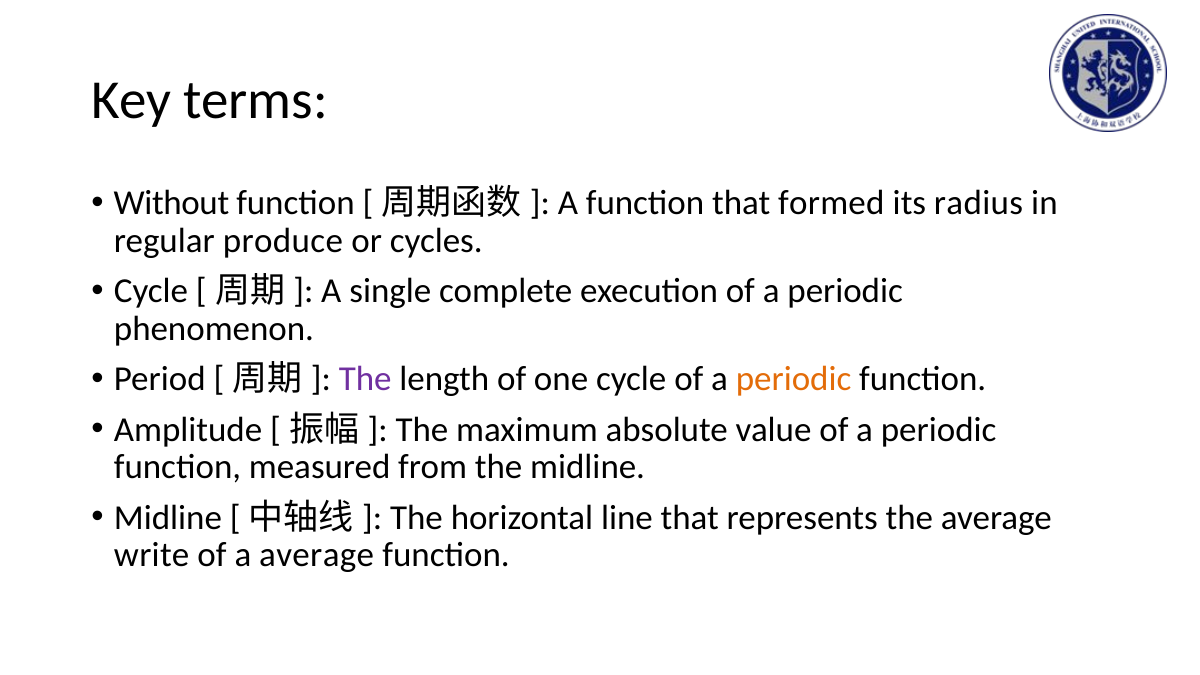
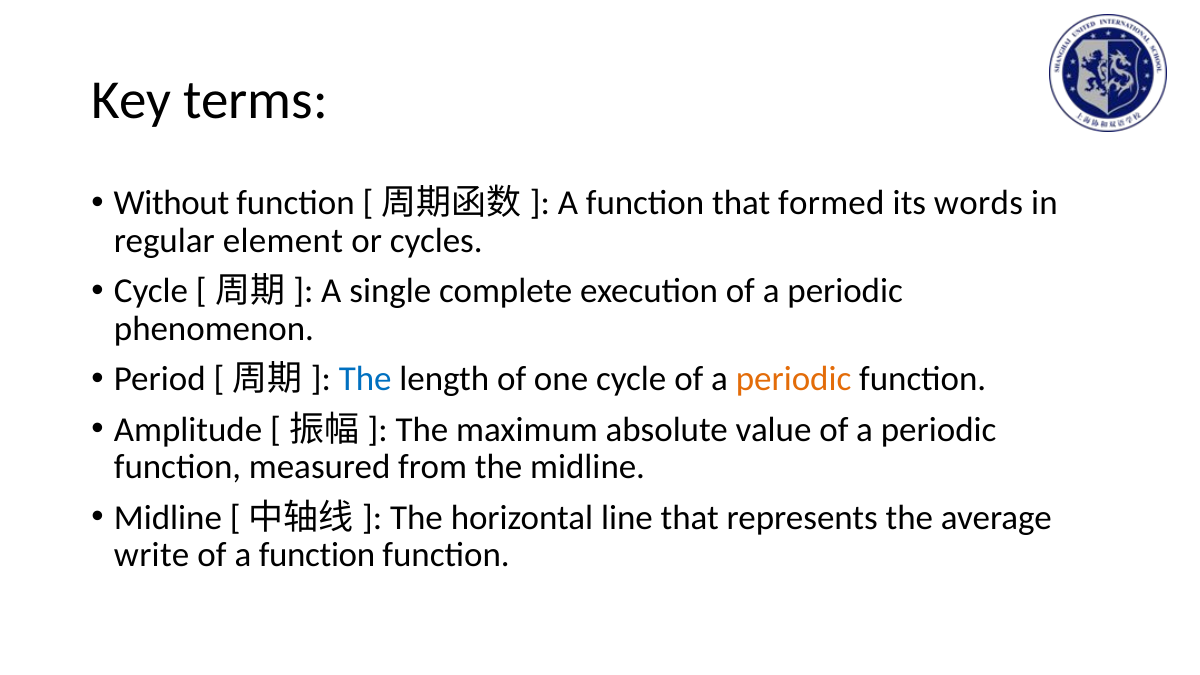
radius: radius -> words
produce: produce -> element
The at (365, 379) colour: purple -> blue
of a average: average -> function
